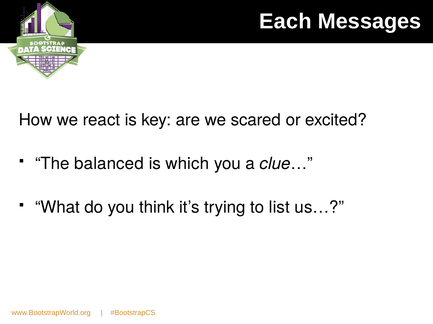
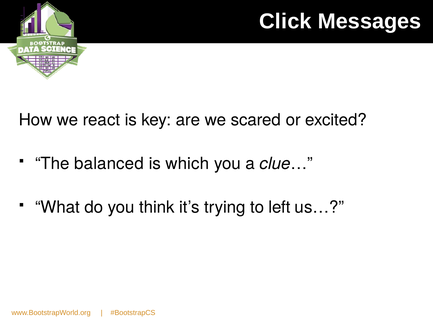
Each: Each -> Click
list: list -> left
